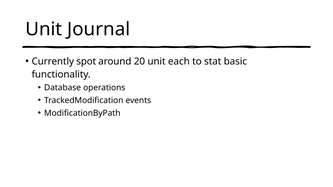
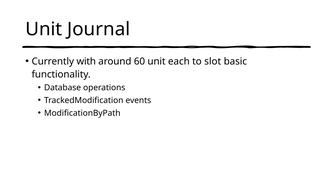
spot: spot -> with
20: 20 -> 60
stat: stat -> slot
